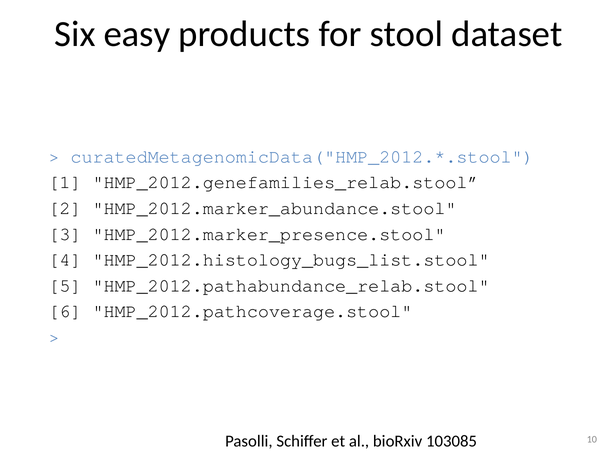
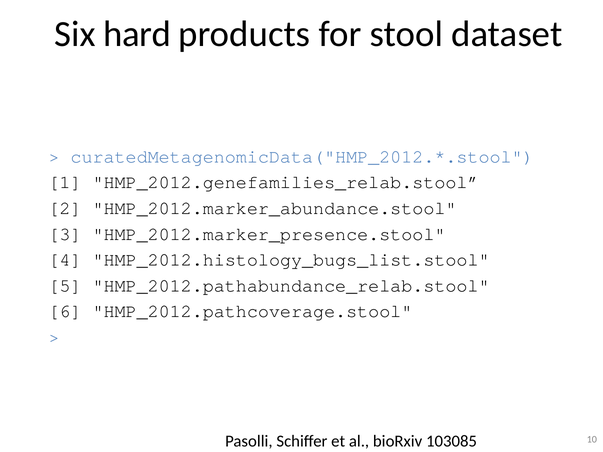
easy: easy -> hard
